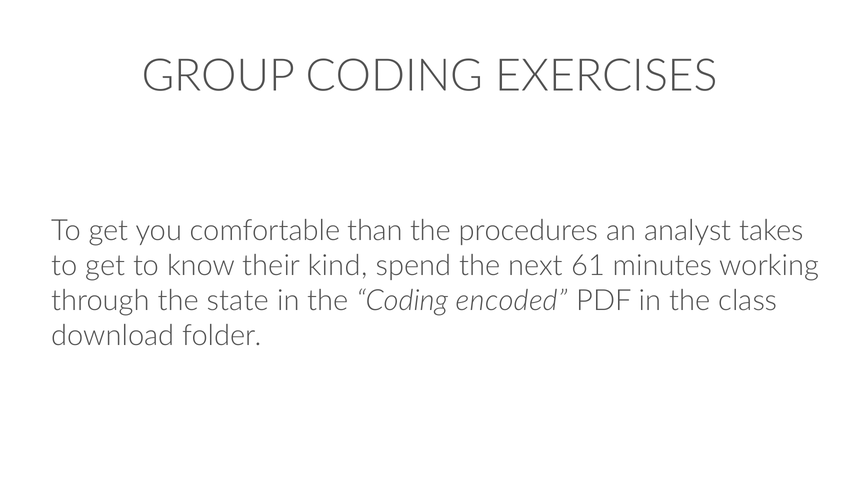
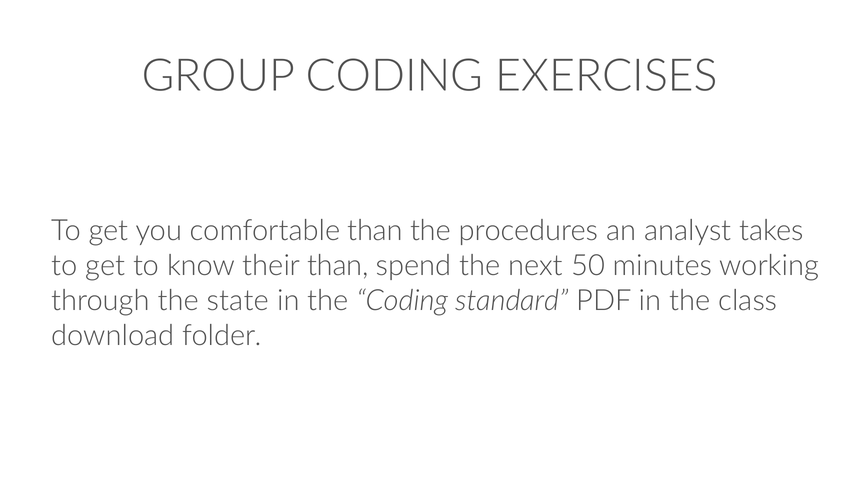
their kind: kind -> than
61: 61 -> 50
encoded: encoded -> standard
